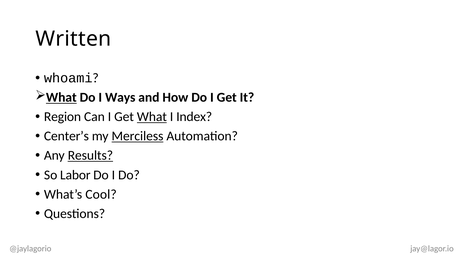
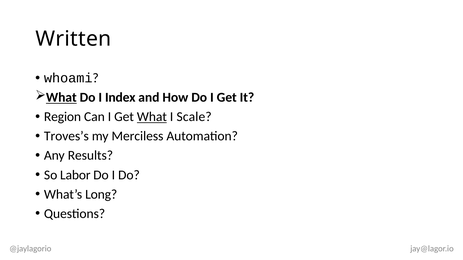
Ways: Ways -> Index
Index: Index -> Scale
Center’s: Center’s -> Troves’s
Merciless underline: present -> none
Results underline: present -> none
Cool: Cool -> Long
